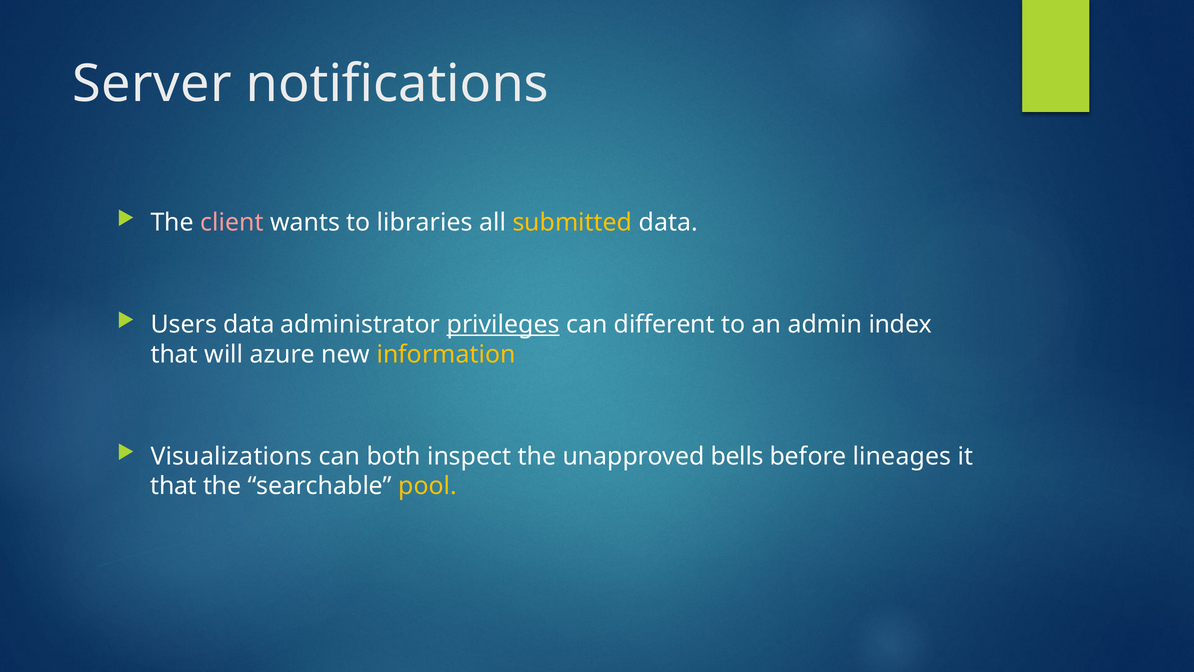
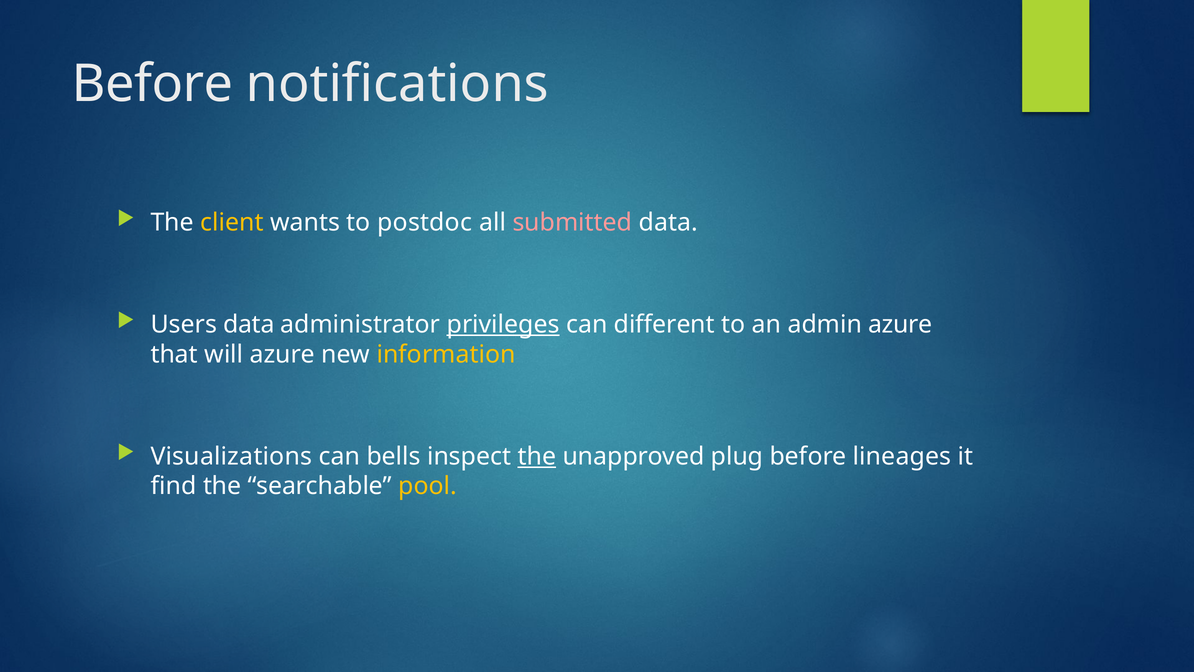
Server at (152, 84): Server -> Before
client colour: pink -> yellow
libraries: libraries -> postdoc
submitted colour: yellow -> pink
admin index: index -> azure
both: both -> bells
the at (537, 456) underline: none -> present
bells: bells -> plug
that at (174, 486): that -> find
